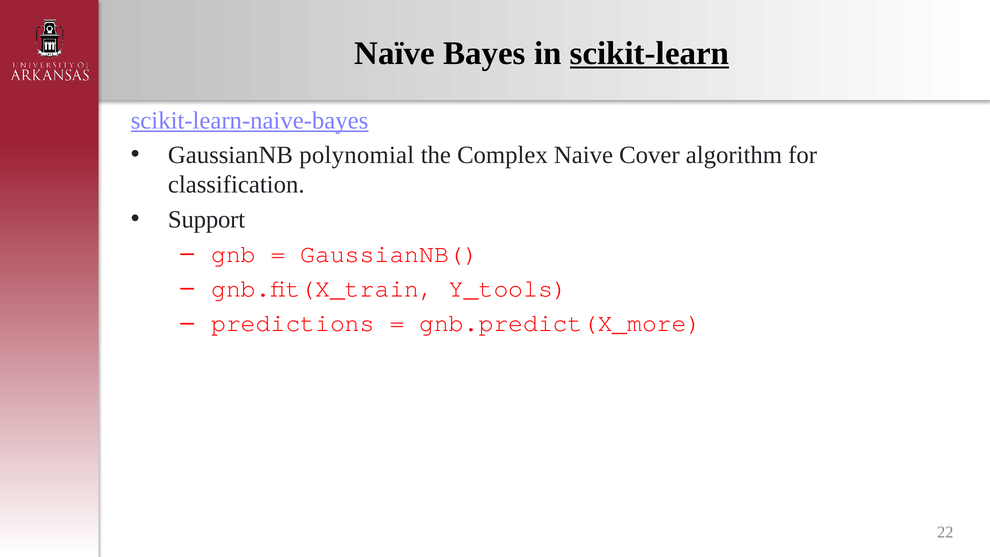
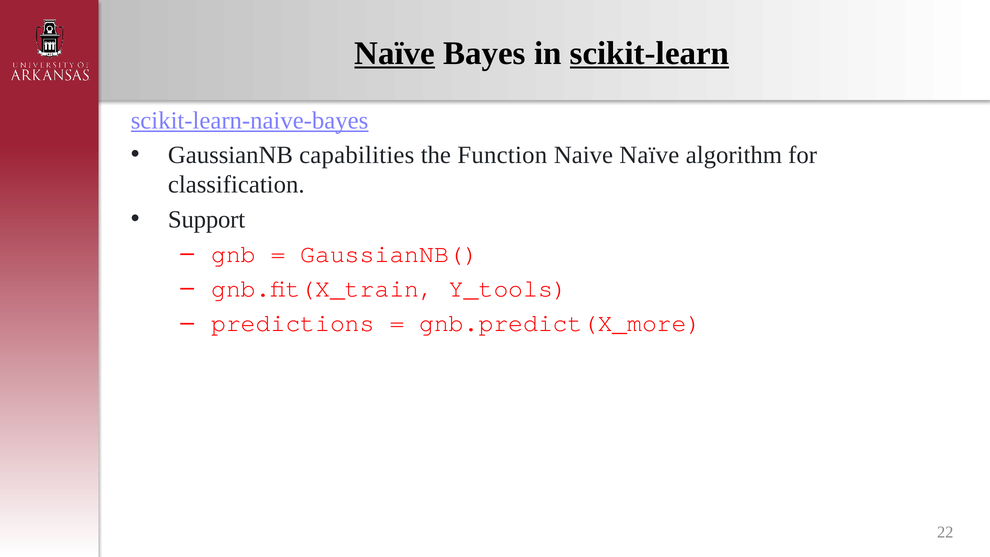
Naïve at (395, 53) underline: none -> present
polynomial: polynomial -> capabilities
Complex: Complex -> Function
Naive Cover: Cover -> Naïve
